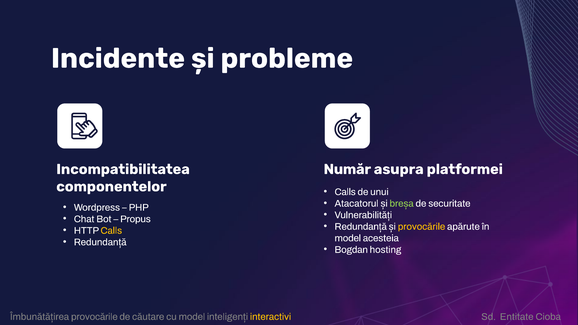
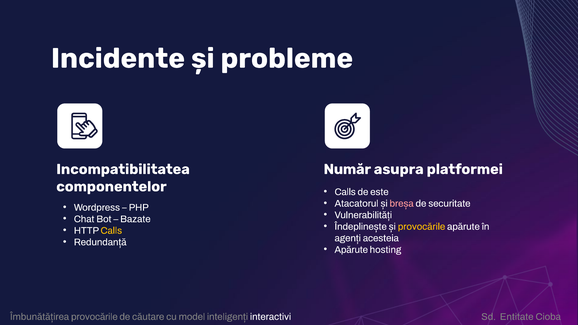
unui: unui -> este
breșa colour: light green -> pink
Propus: Propus -> Bazate
Redundanță at (361, 227): Redundanță -> Îndeplinește
model at (348, 238): model -> agenți
Bogdan at (351, 250): Bogdan -> Apărute
interactivi colour: yellow -> white
